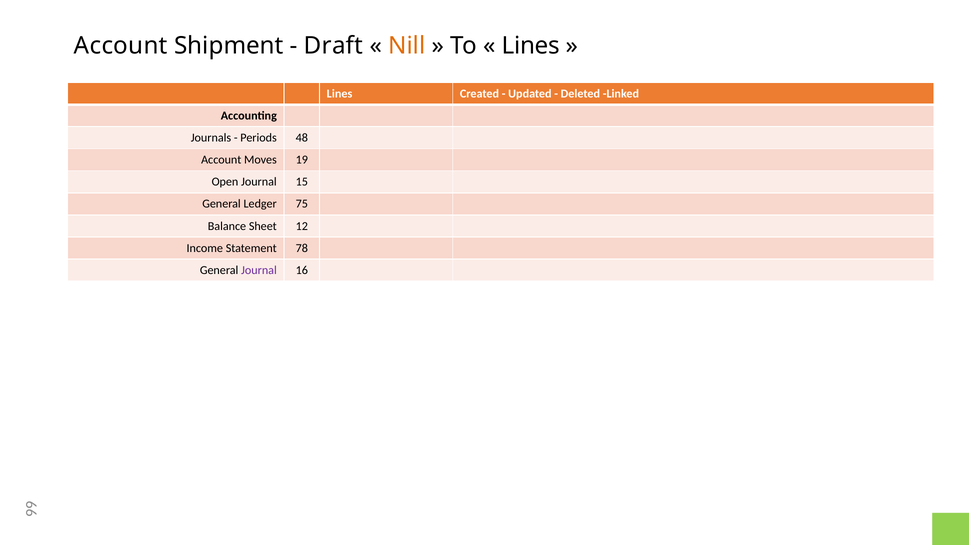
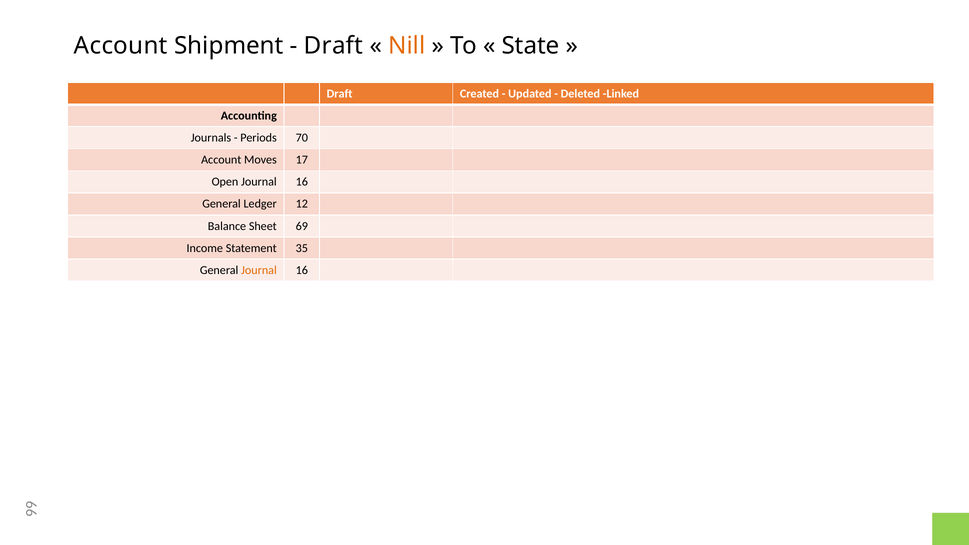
Lines at (531, 46): Lines -> State
Lines at (340, 94): Lines -> Draft
48: 48 -> 70
19: 19 -> 17
Open Journal 15: 15 -> 16
75: 75 -> 12
12: 12 -> 69
78: 78 -> 35
Journal at (259, 270) colour: purple -> orange
